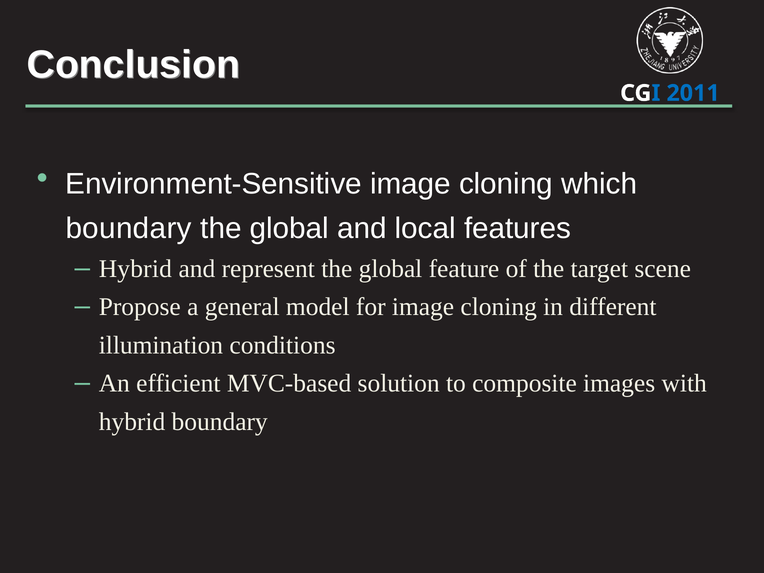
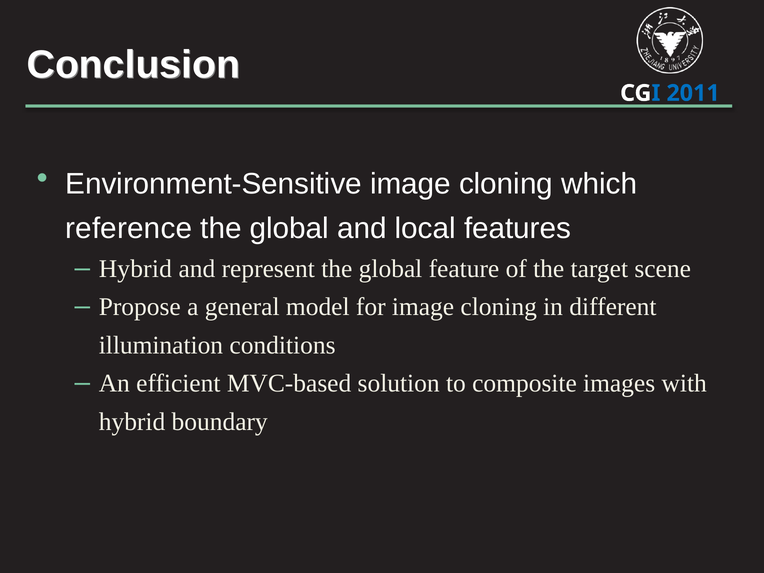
boundary at (129, 228): boundary -> reference
